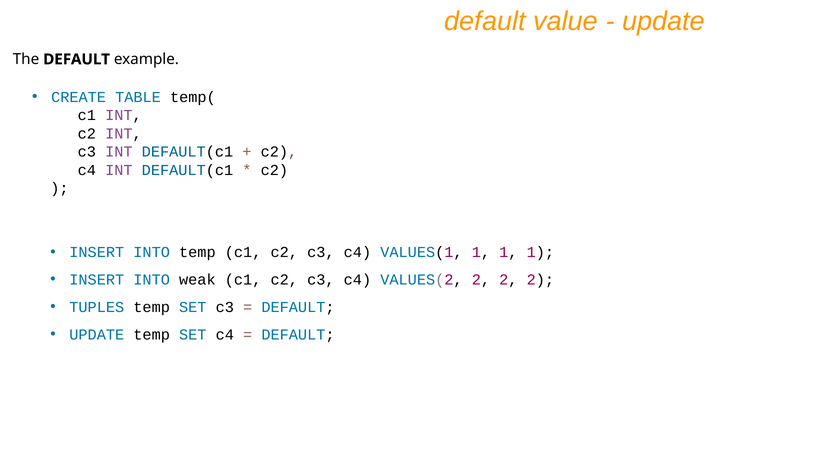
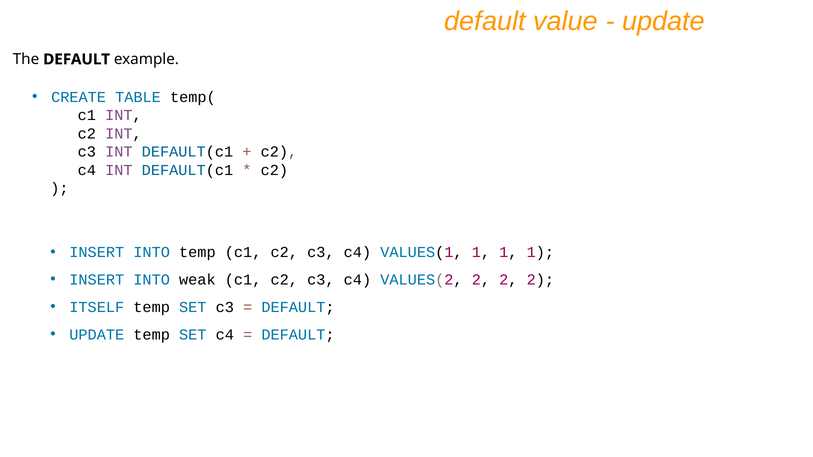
TUPLES: TUPLES -> ITSELF
